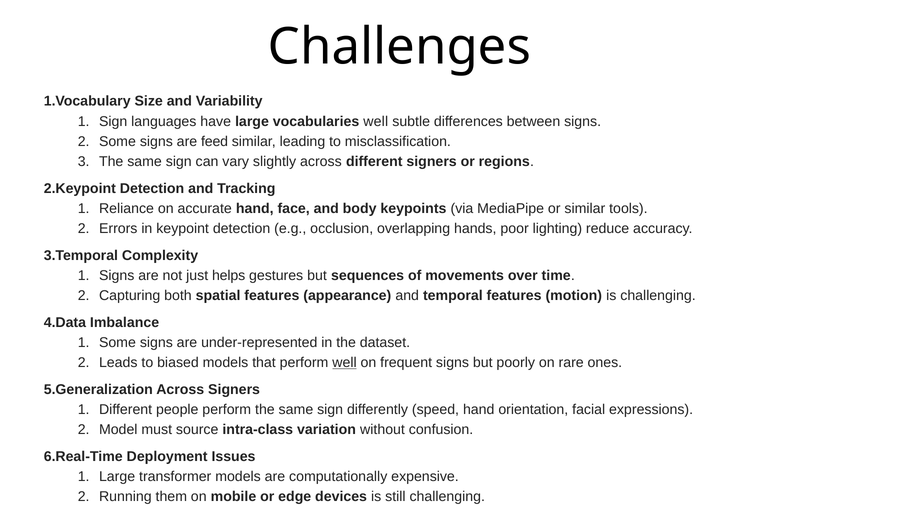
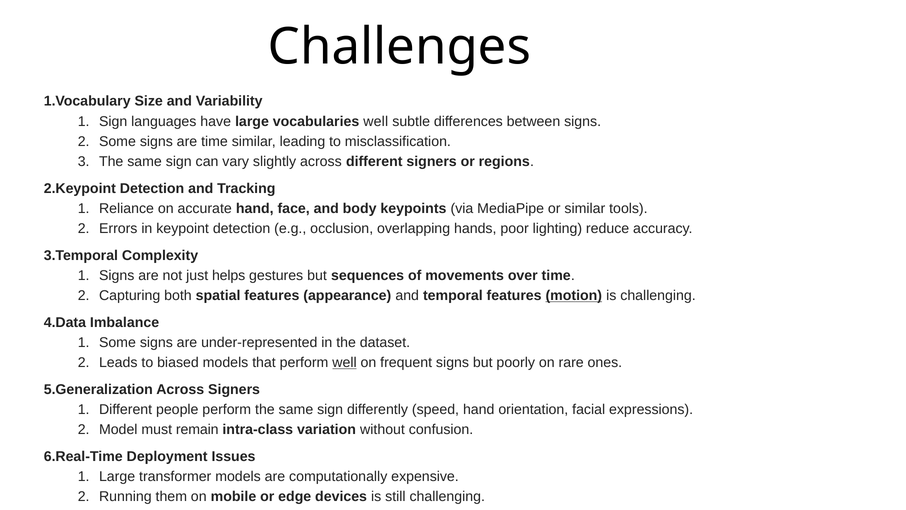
are feed: feed -> time
motion underline: none -> present
source: source -> remain
